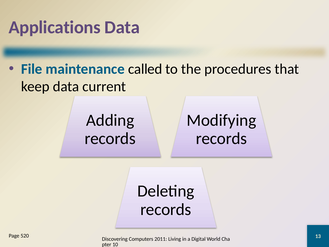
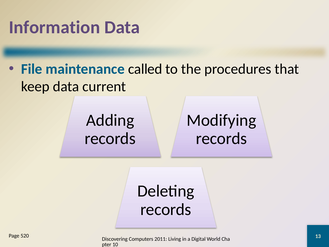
Applications: Applications -> Information
